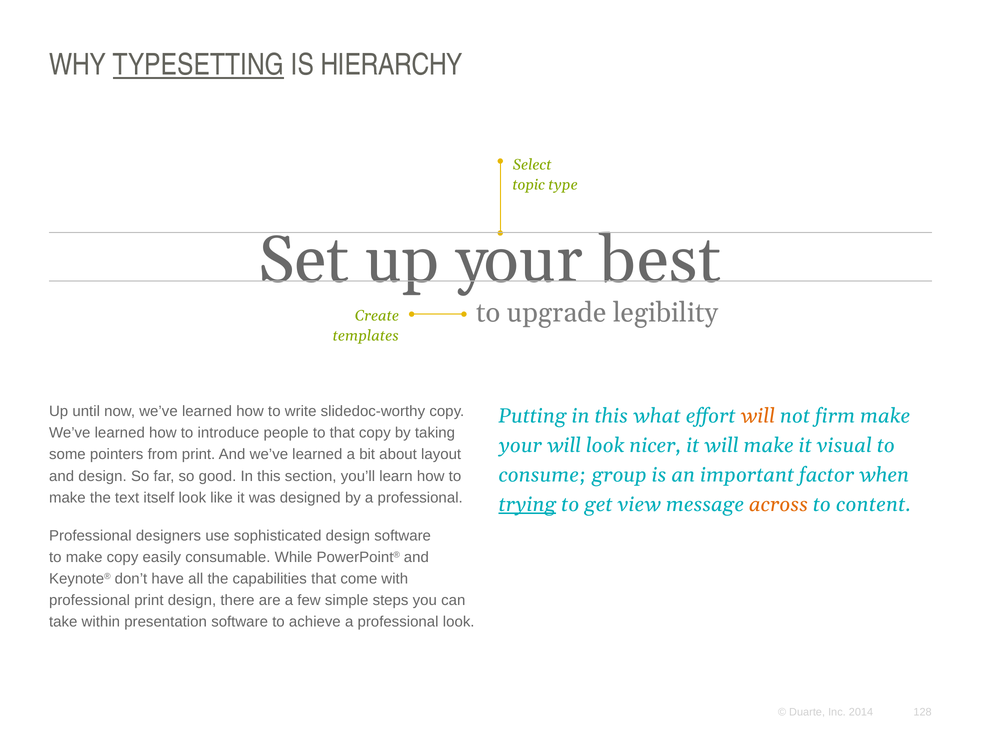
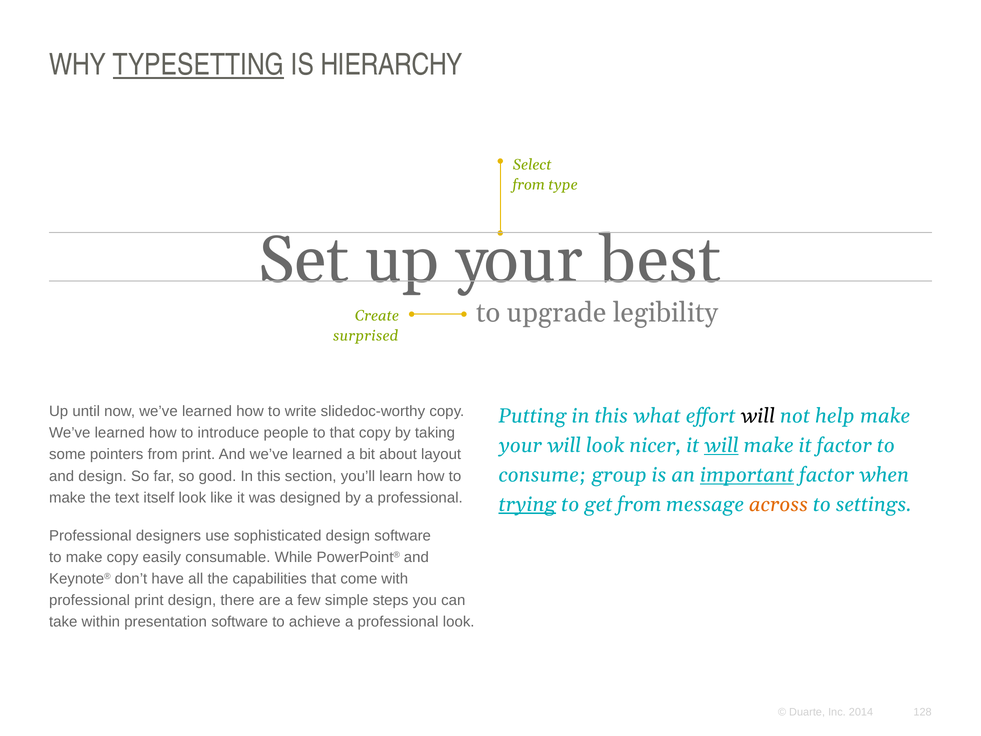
topic at (529, 185): topic -> from
templates: templates -> surprised
will at (758, 416) colour: orange -> black
firm: firm -> help
will at (721, 446) underline: none -> present
it visual: visual -> factor
important underline: none -> present
get view: view -> from
content: content -> settings
